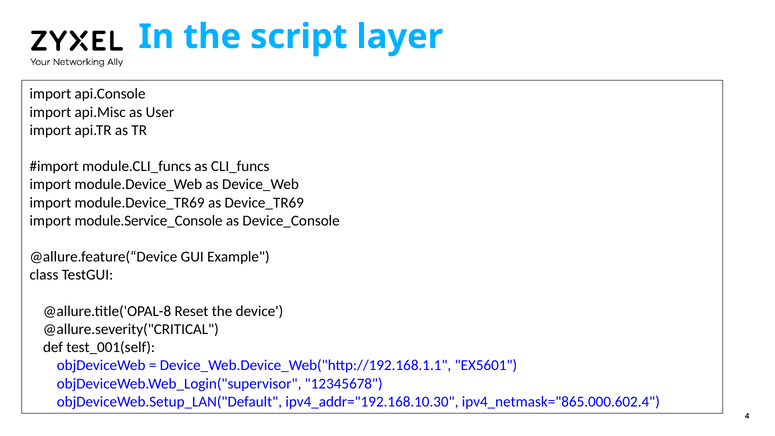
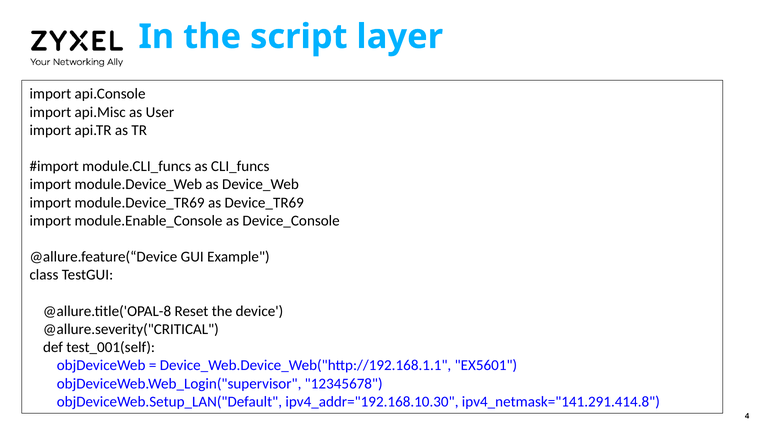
module.Service_Console: module.Service_Console -> module.Enable_Console
ipv4_netmask="865.000.602.4: ipv4_netmask="865.000.602.4 -> ipv4_netmask="141.291.414.8
